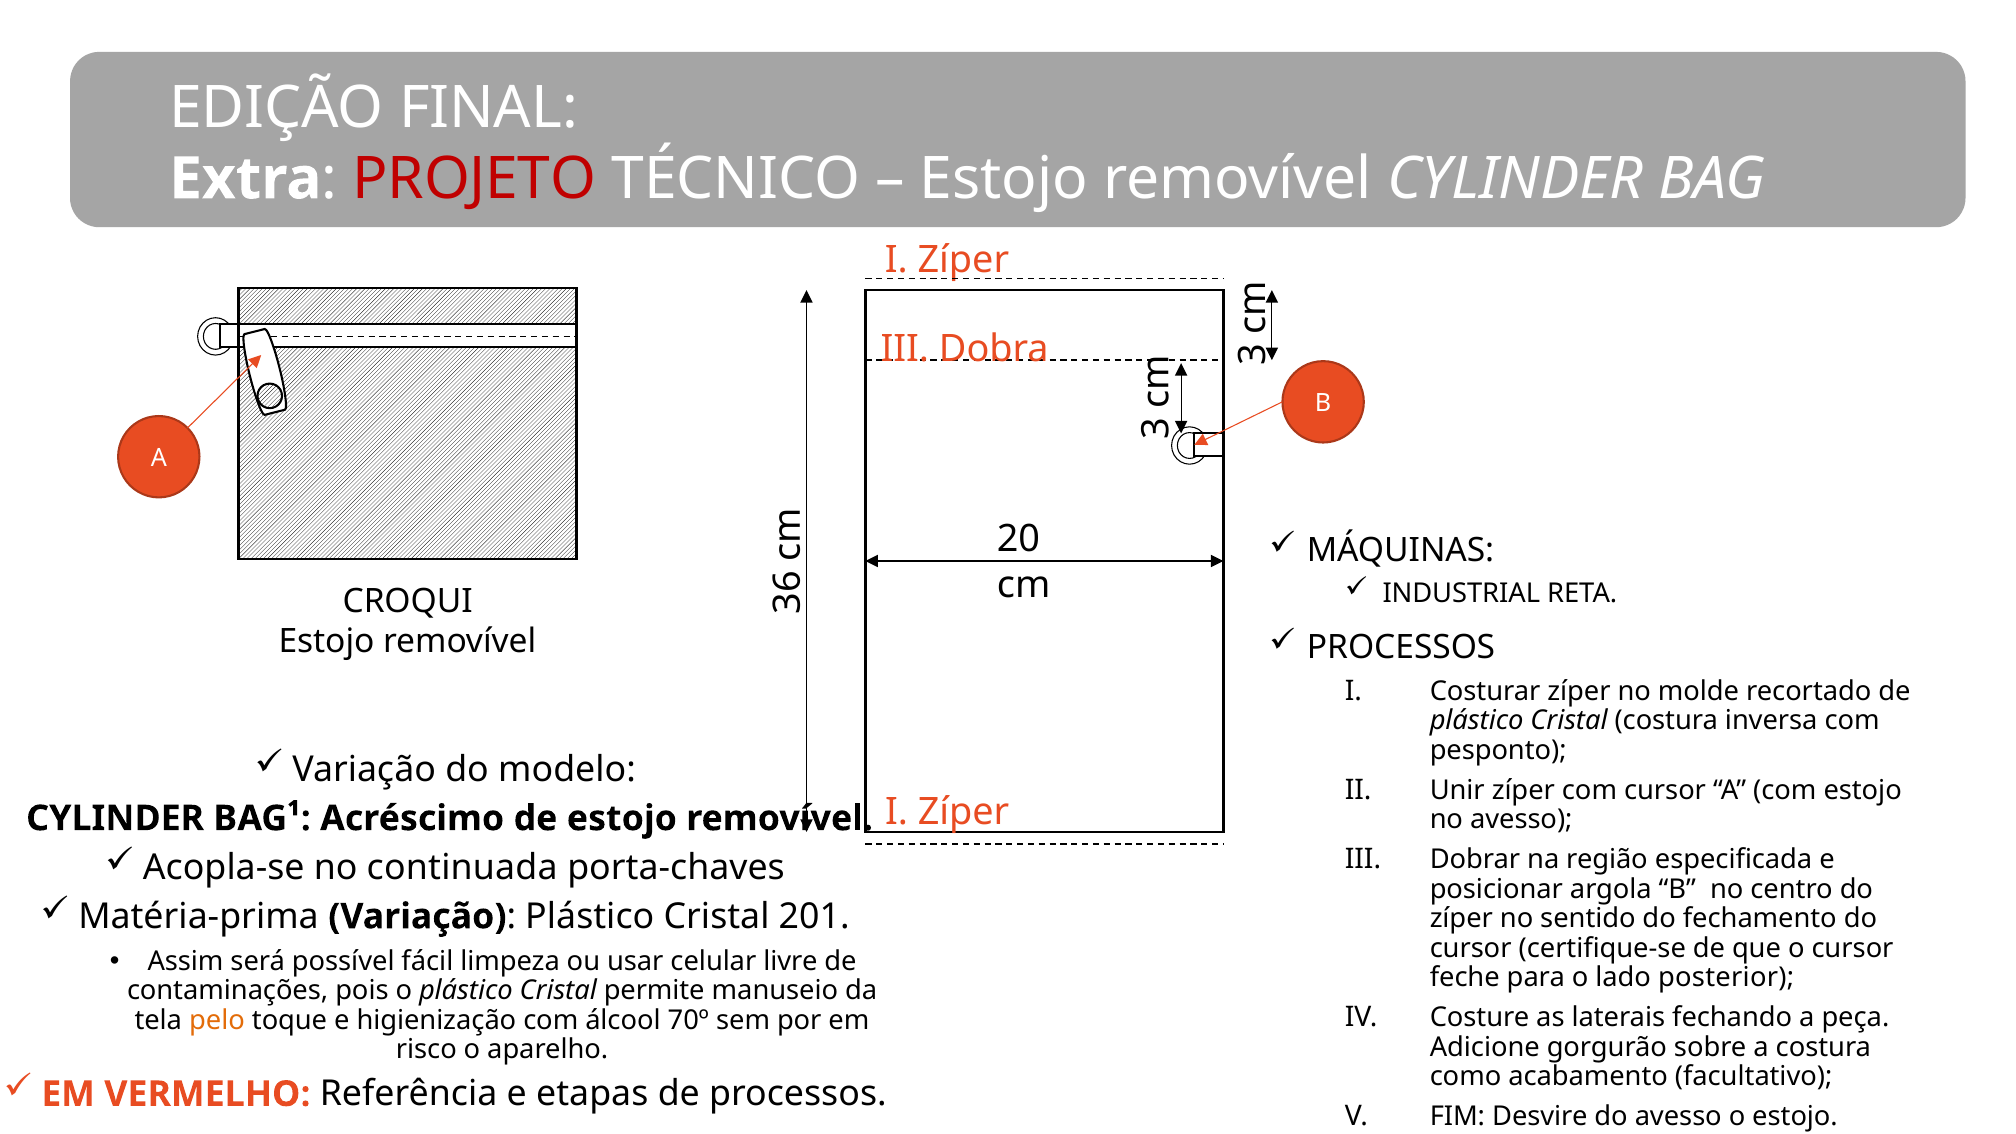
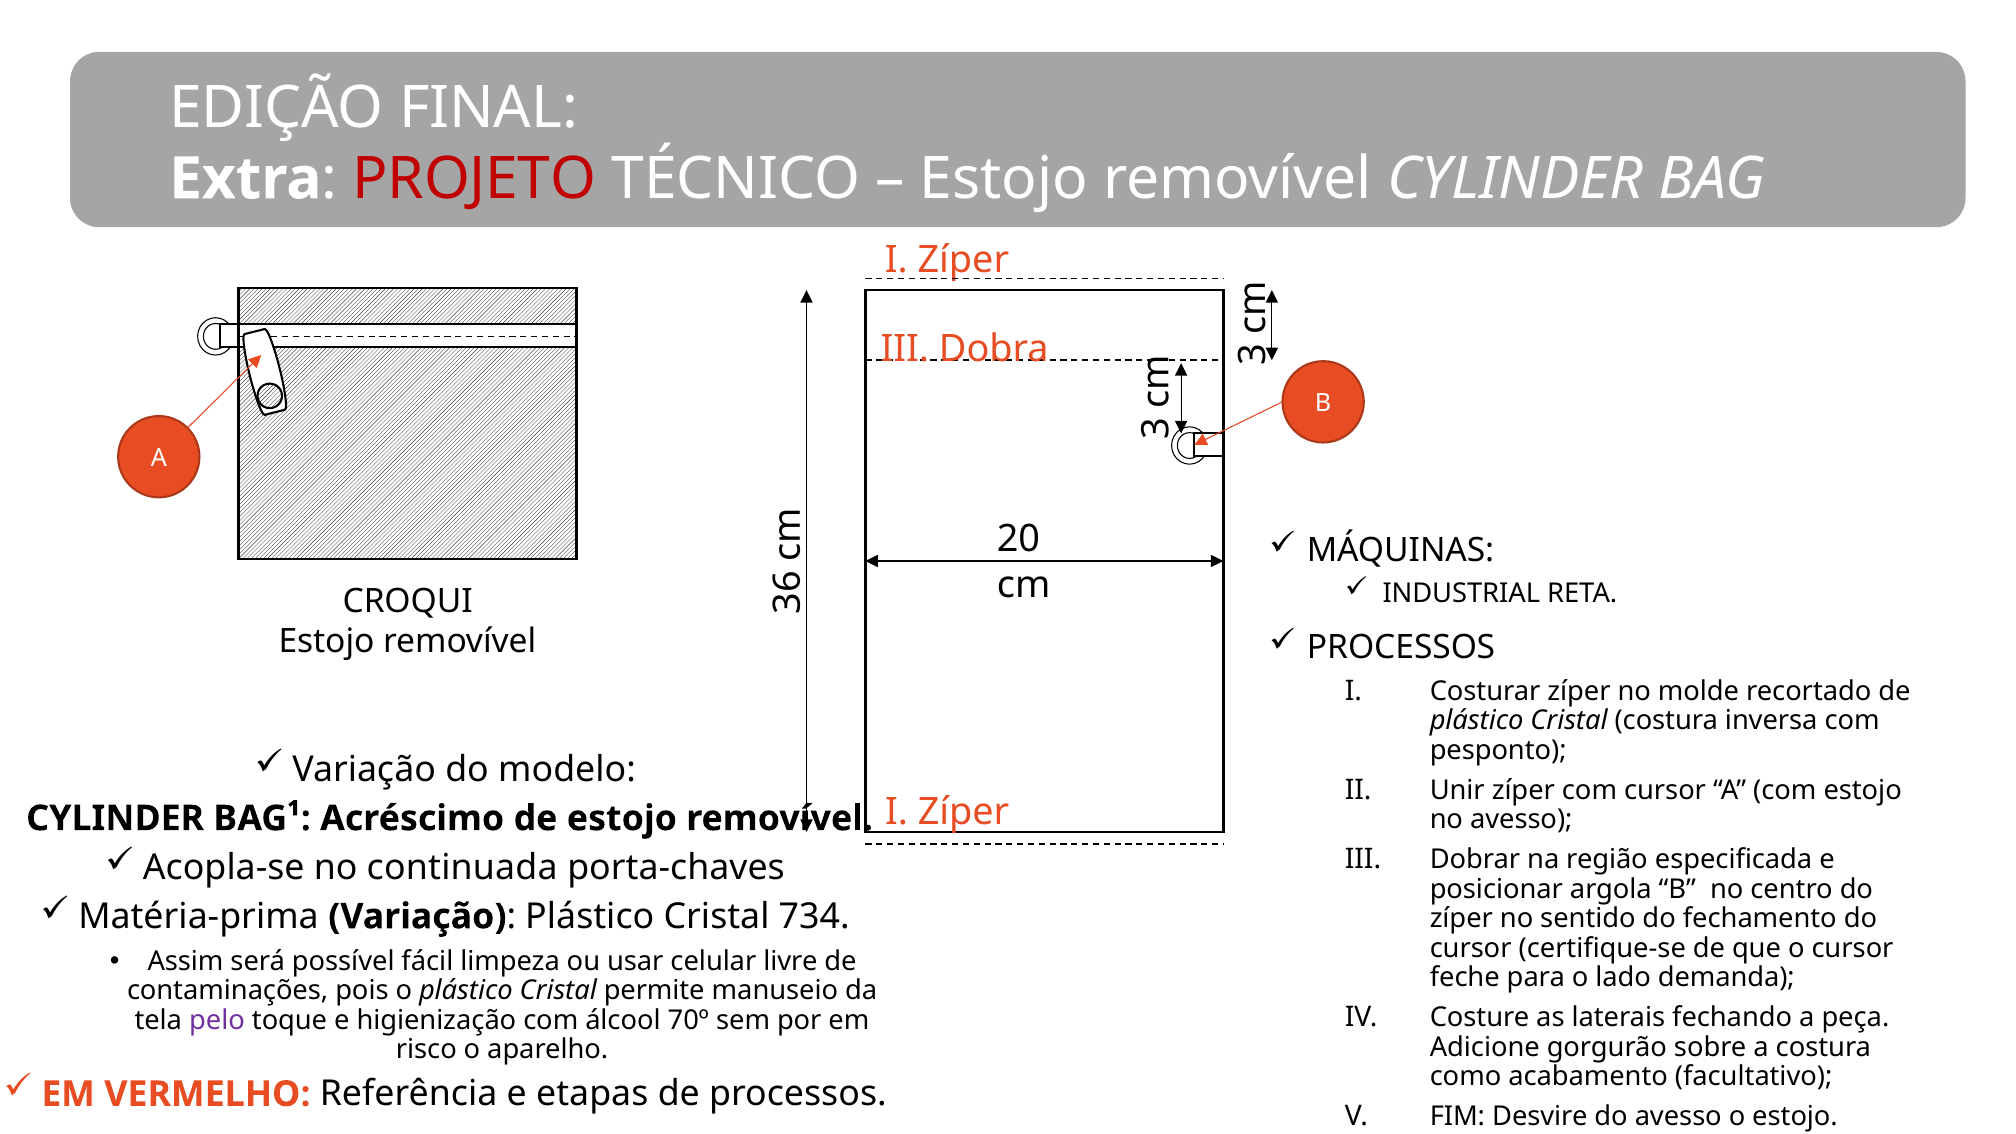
201: 201 -> 734
posterior: posterior -> demanda
pelo colour: orange -> purple
